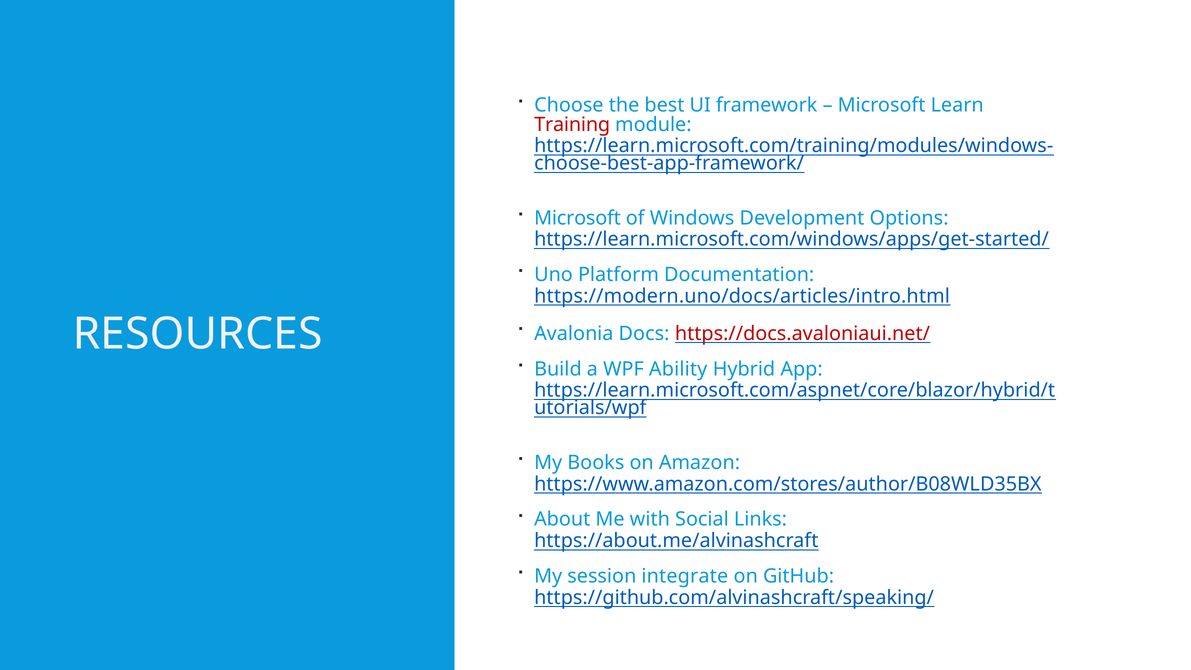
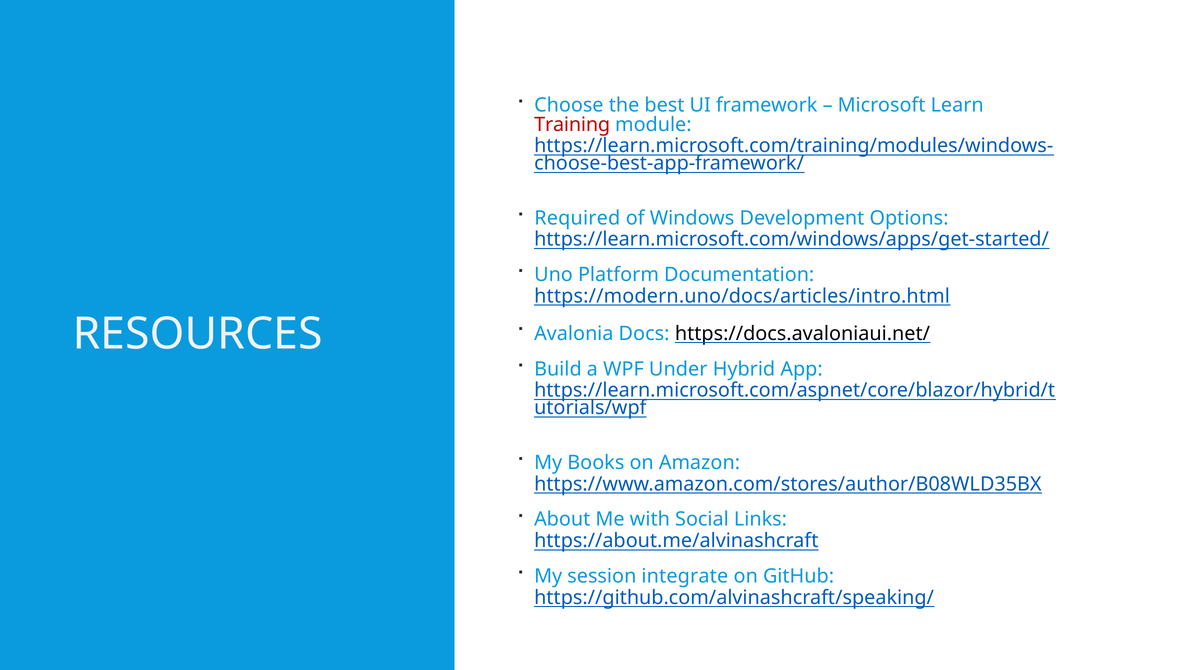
Microsoft at (577, 218): Microsoft -> Required
https://docs.avaloniaui.net/ colour: red -> black
Ability: Ability -> Under
